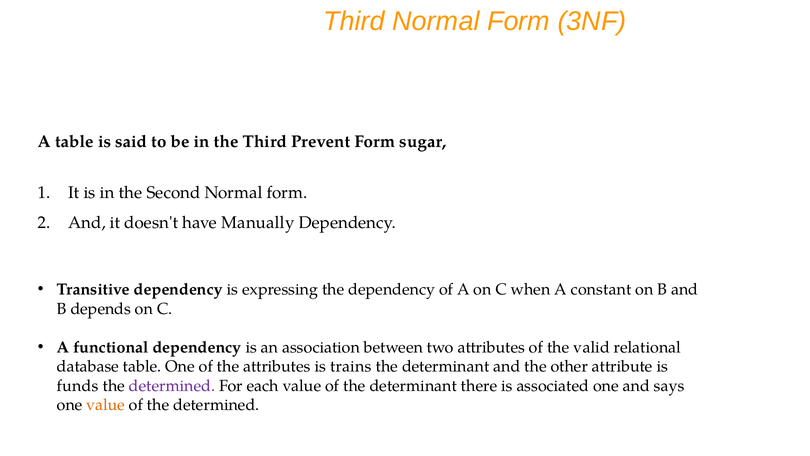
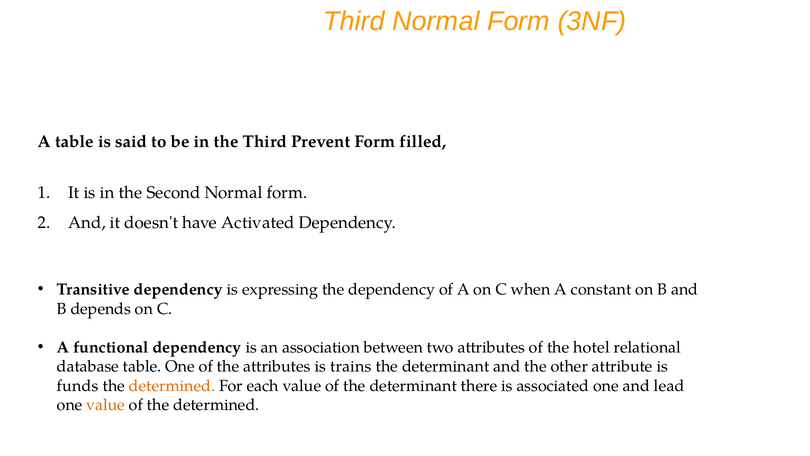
sugar: sugar -> filled
Manually: Manually -> Activated
valid: valid -> hotel
determined at (172, 385) colour: purple -> orange
says: says -> lead
